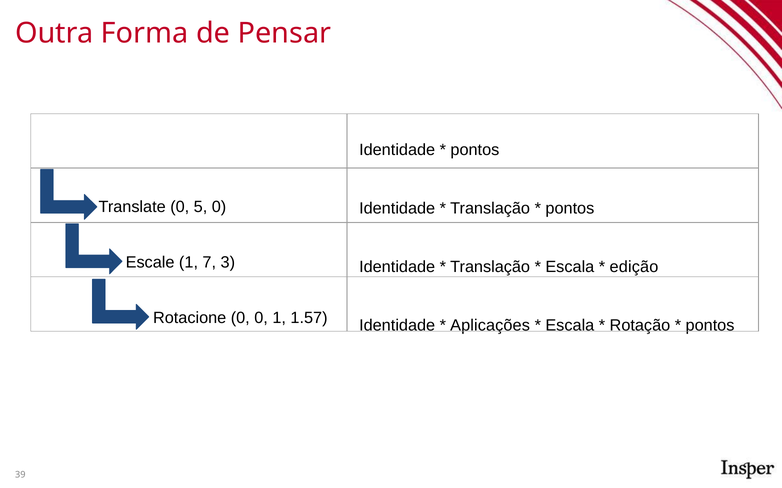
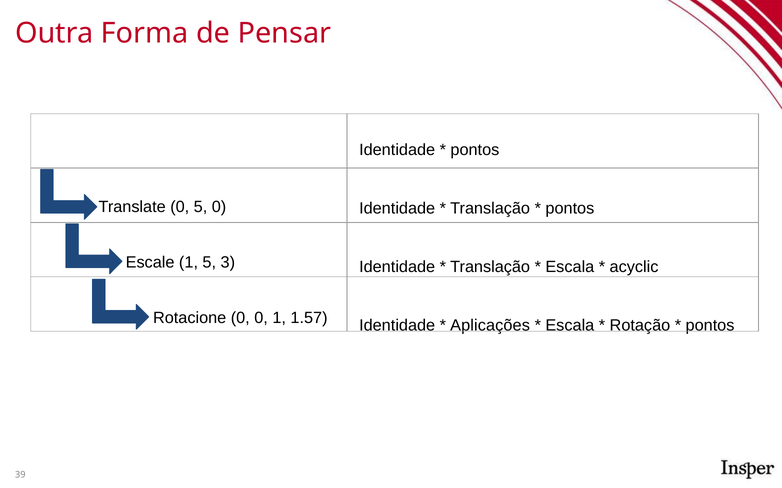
1 7: 7 -> 5
edição: edição -> acyclic
